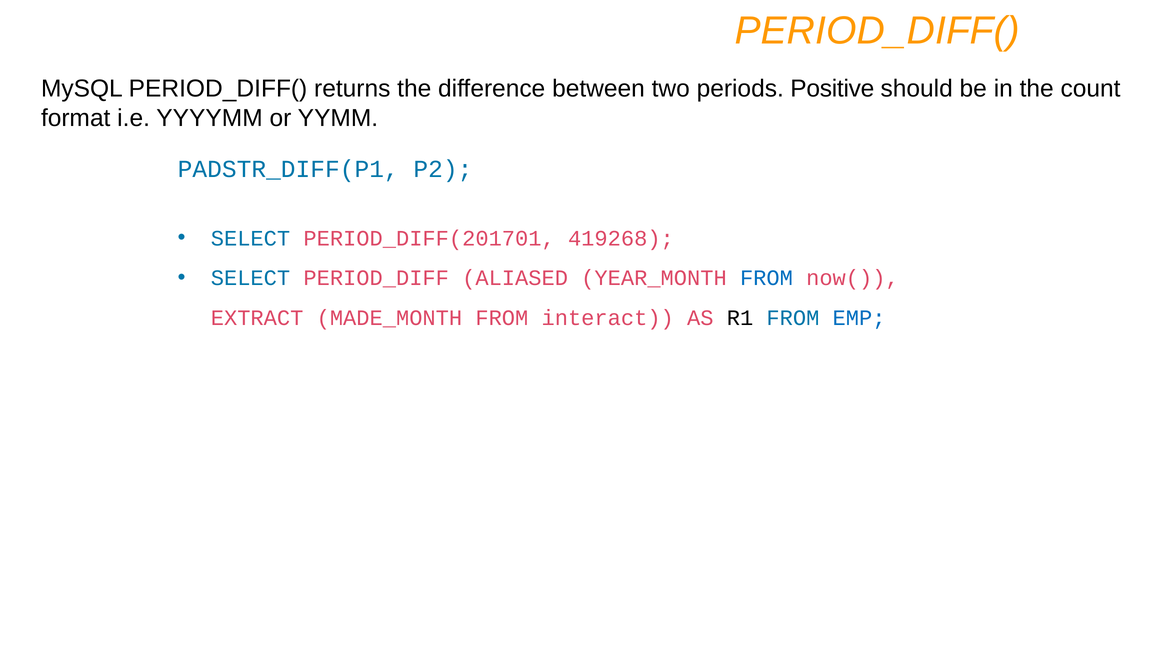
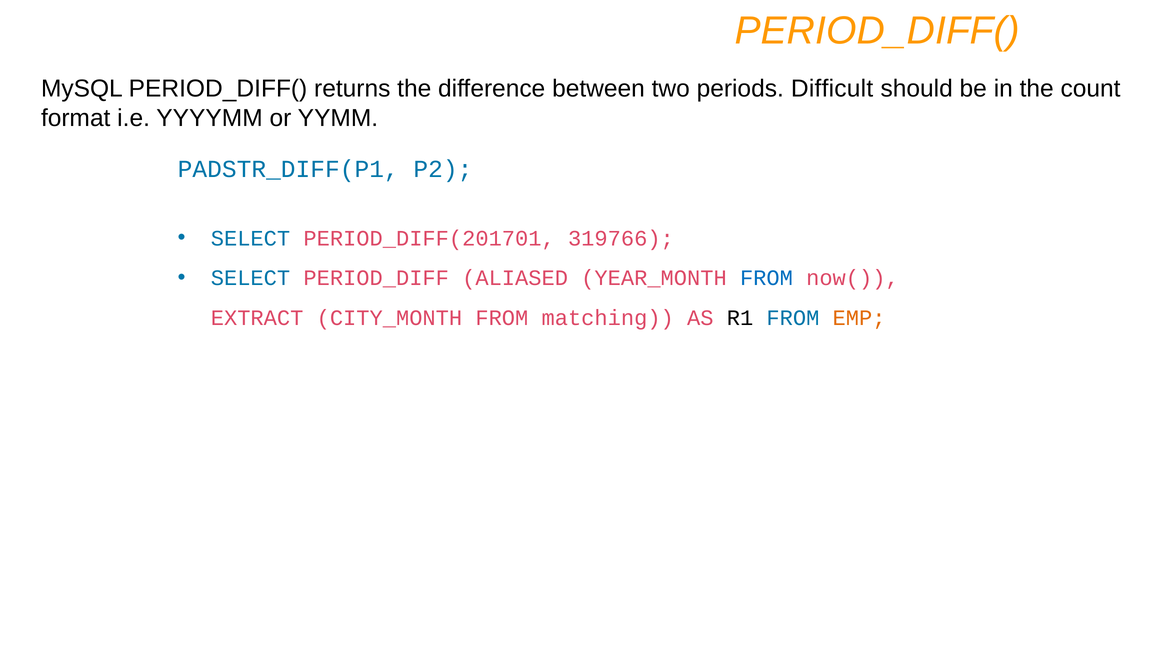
Positive: Positive -> Difficult
419268: 419268 -> 319766
MADE_MONTH: MADE_MONTH -> CITY_MONTH
interact: interact -> matching
EMP colour: blue -> orange
